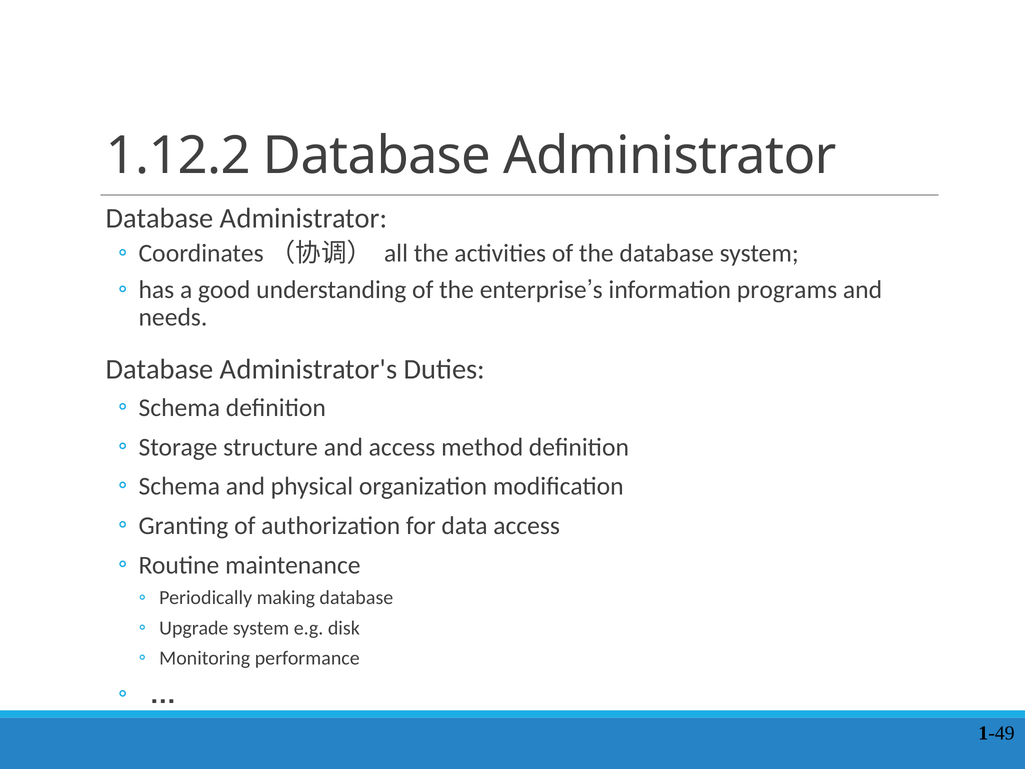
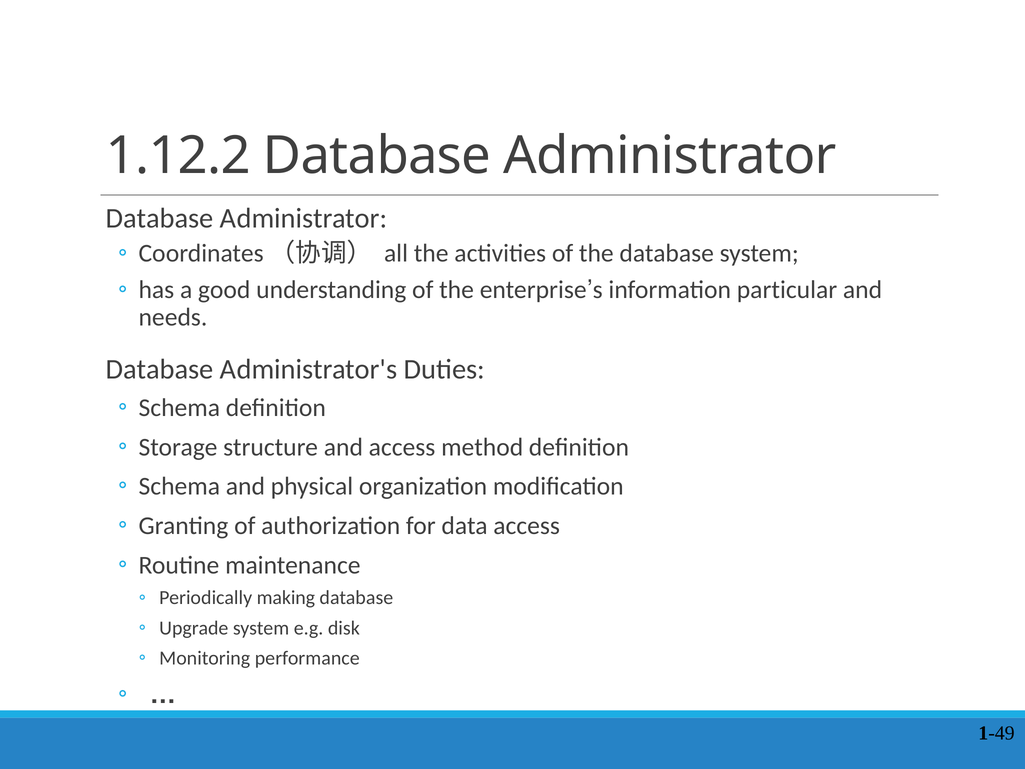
programs: programs -> particular
